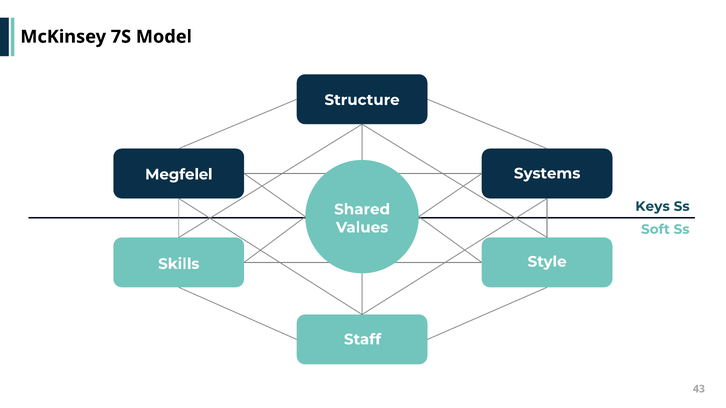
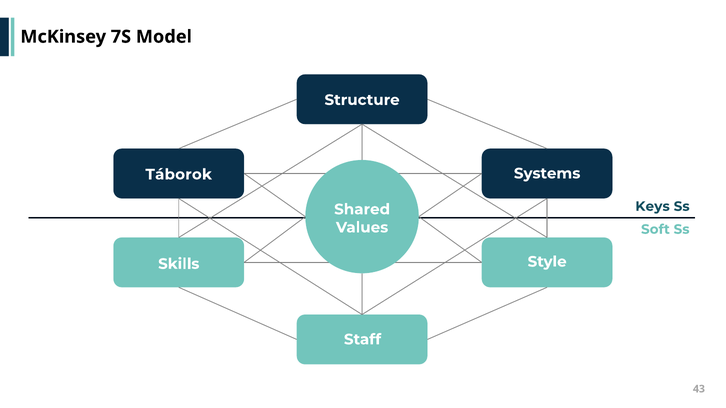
Megfelel: Megfelel -> Táborok
